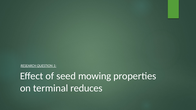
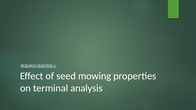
reduces: reduces -> analysis
